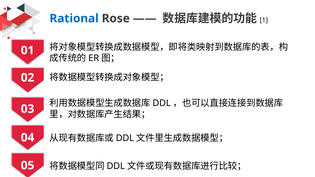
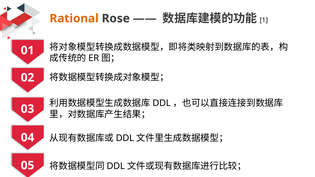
Rational colour: blue -> orange
